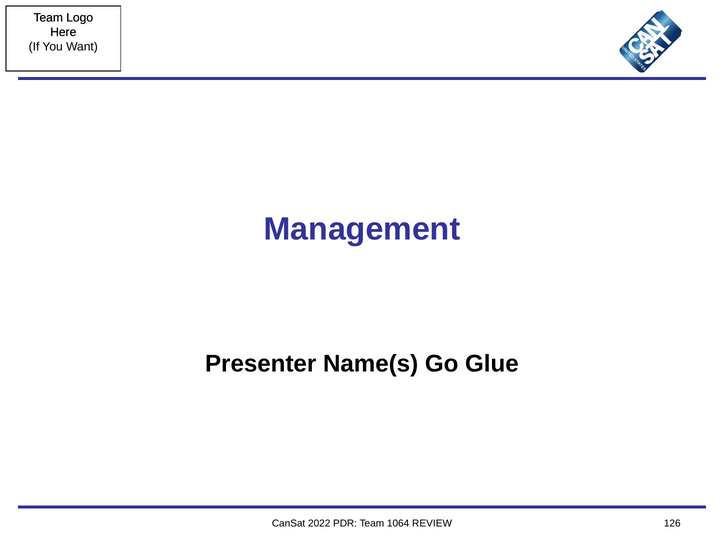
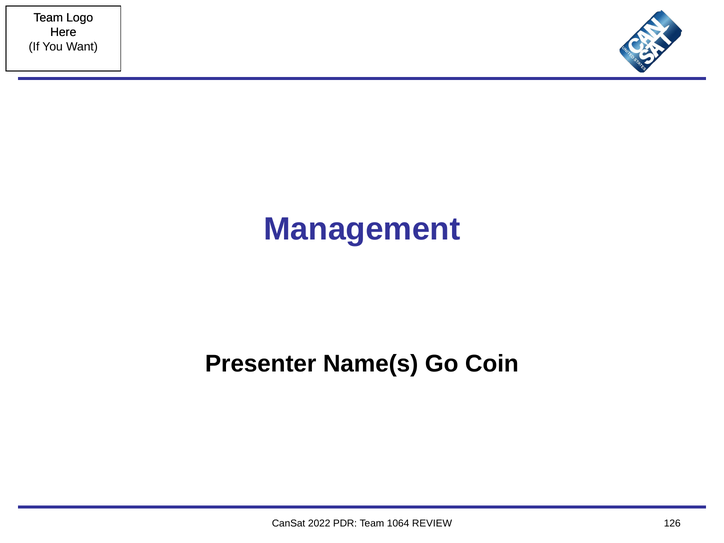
Glue: Glue -> Coin
